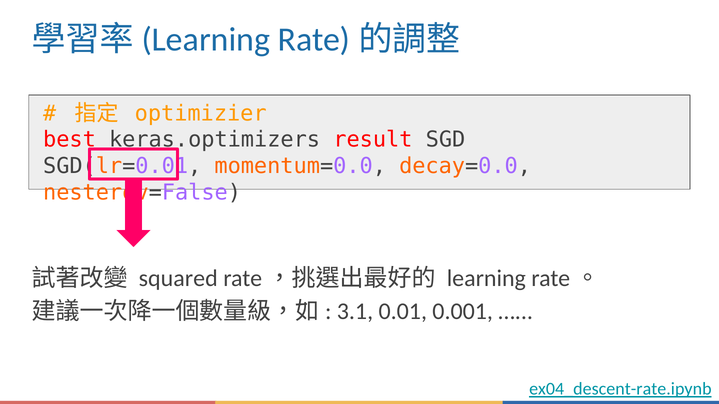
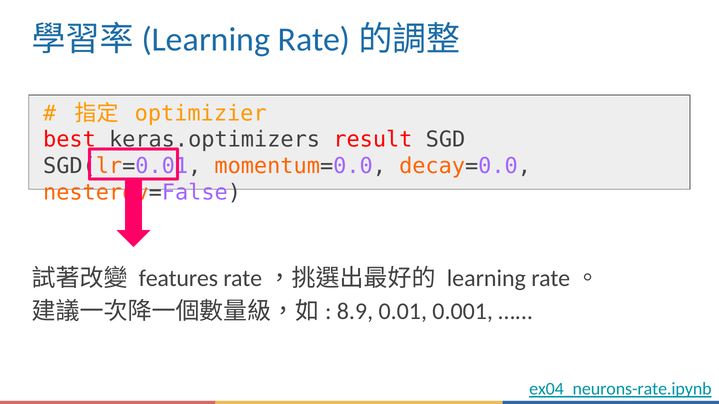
squared: squared -> features
3.1: 3.1 -> 8.9
ex04_descent-rate.ipynb: ex04_descent-rate.ipynb -> ex04_neurons-rate.ipynb
